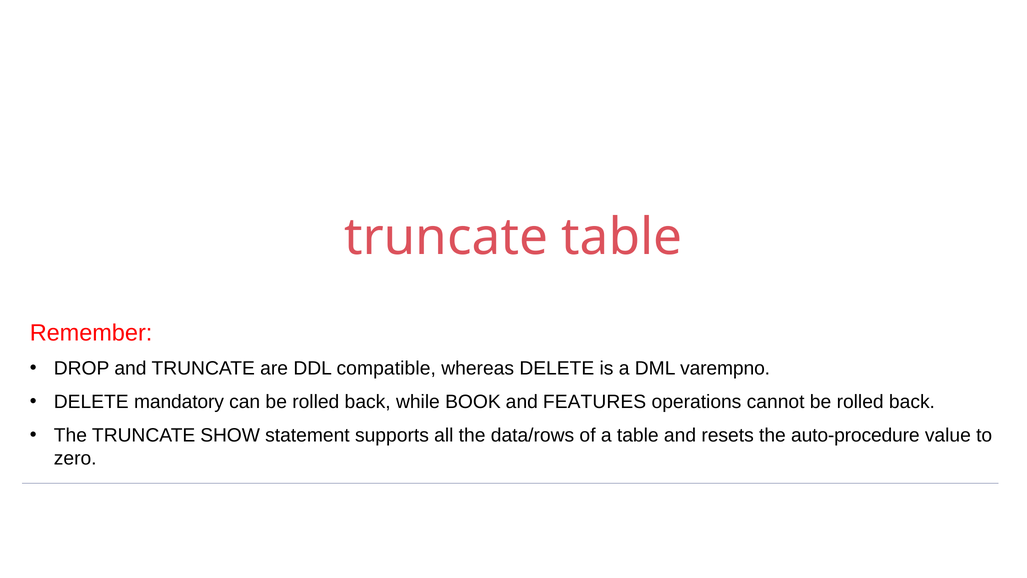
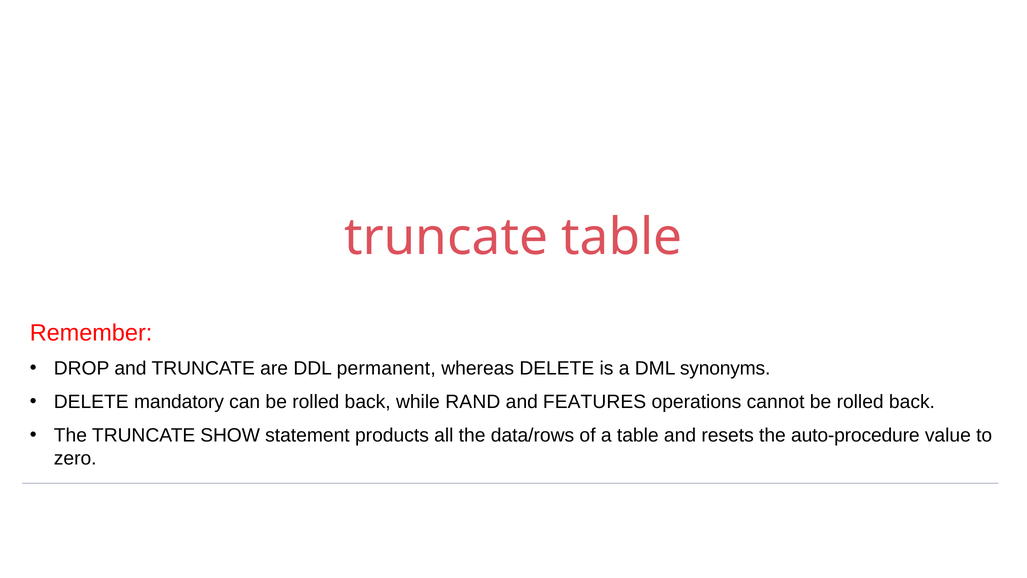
compatible: compatible -> permanent
varempno: varempno -> synonyms
BOOK: BOOK -> RAND
supports: supports -> products
